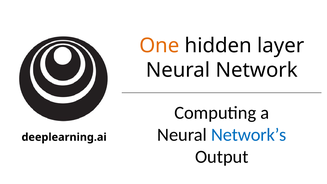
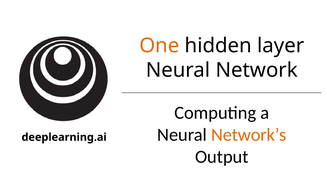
Network’s colour: blue -> orange
